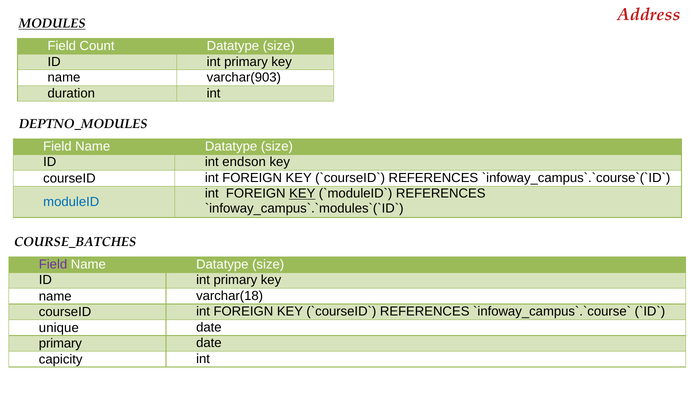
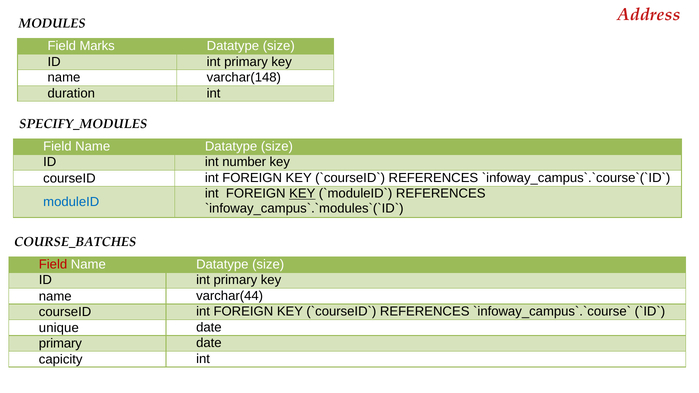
MODULES underline: present -> none
Count: Count -> Marks
varchar(903: varchar(903 -> varchar(148
DEPTNO_MODULES: DEPTNO_MODULES -> SPECIFY_MODULES
endson: endson -> number
Field at (53, 264) colour: purple -> red
varchar(18: varchar(18 -> varchar(44
